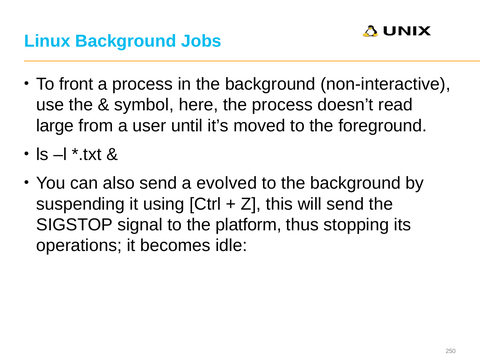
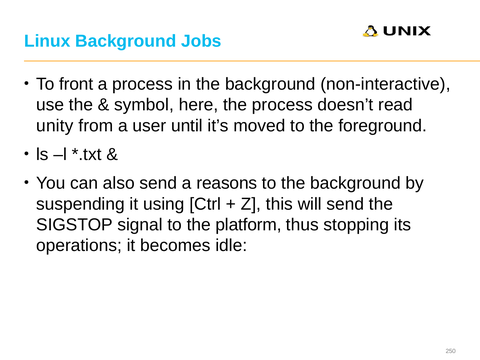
large: large -> unity
evolved: evolved -> reasons
